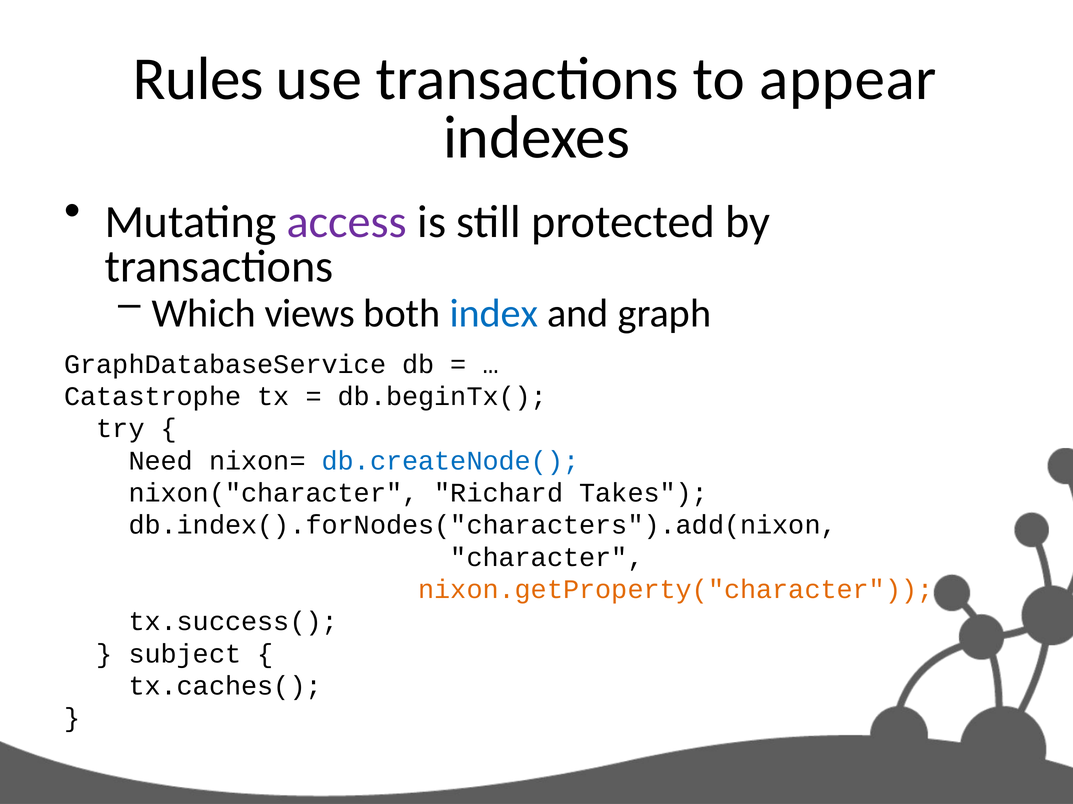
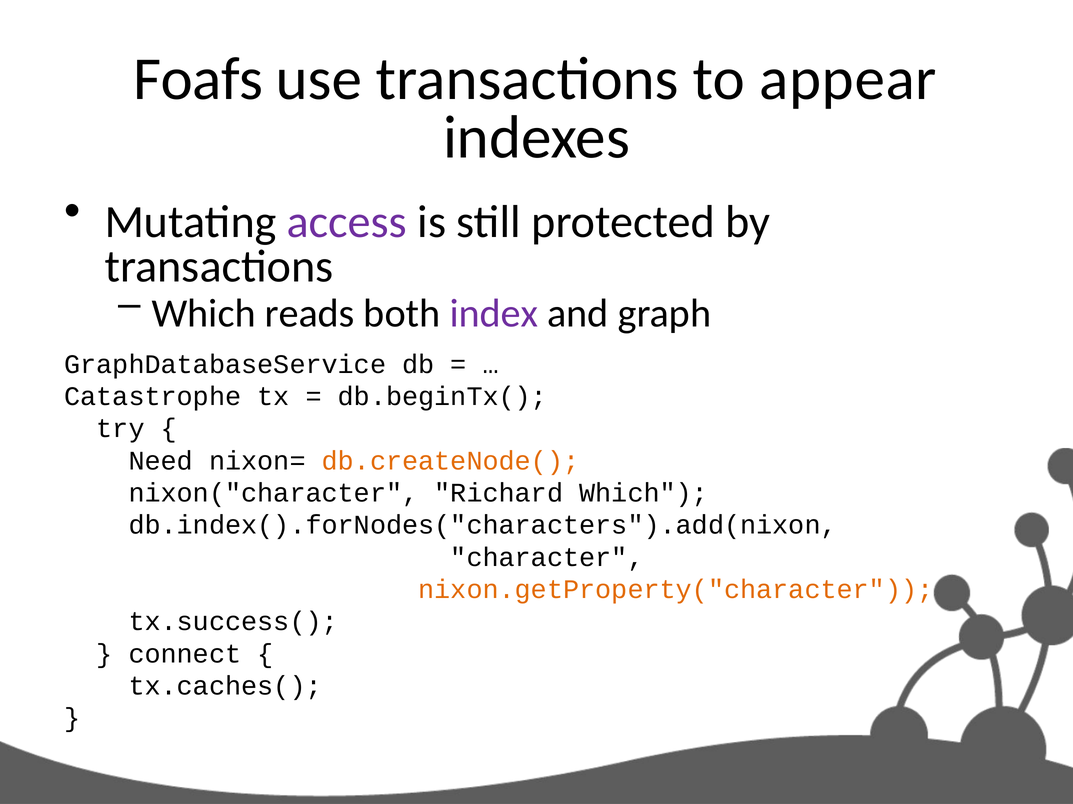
Rules: Rules -> Foafs
views: views -> reads
index colour: blue -> purple
db.createNode( colour: blue -> orange
Richard Takes: Takes -> Which
subject: subject -> connect
